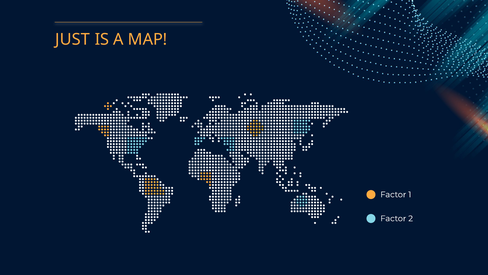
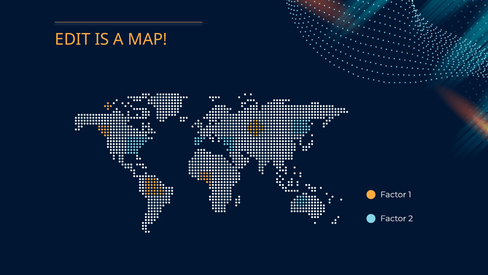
JUST: JUST -> EDIT
